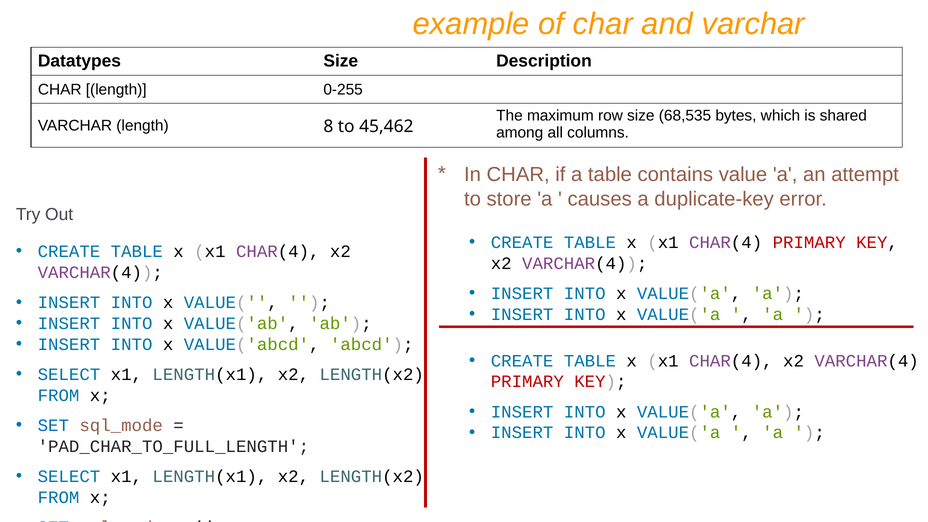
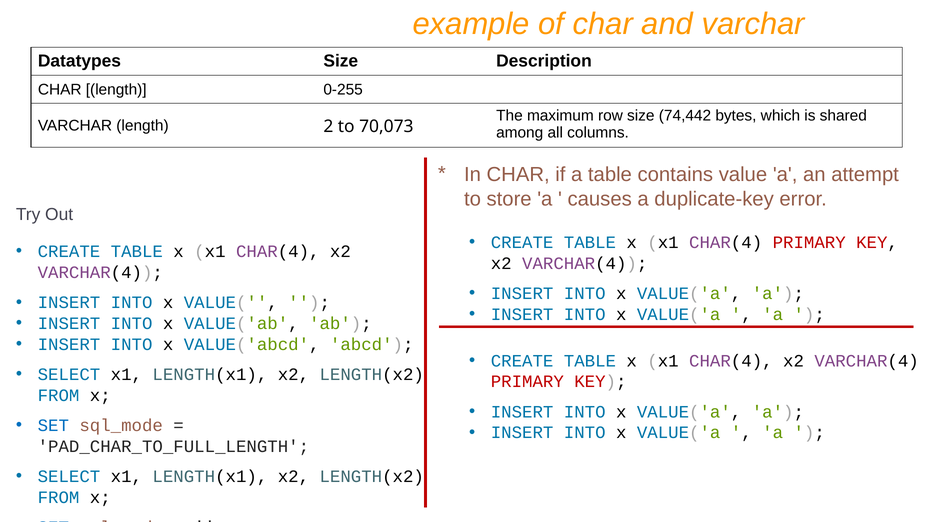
68,535: 68,535 -> 74,442
8: 8 -> 2
45,462: 45,462 -> 70,073
